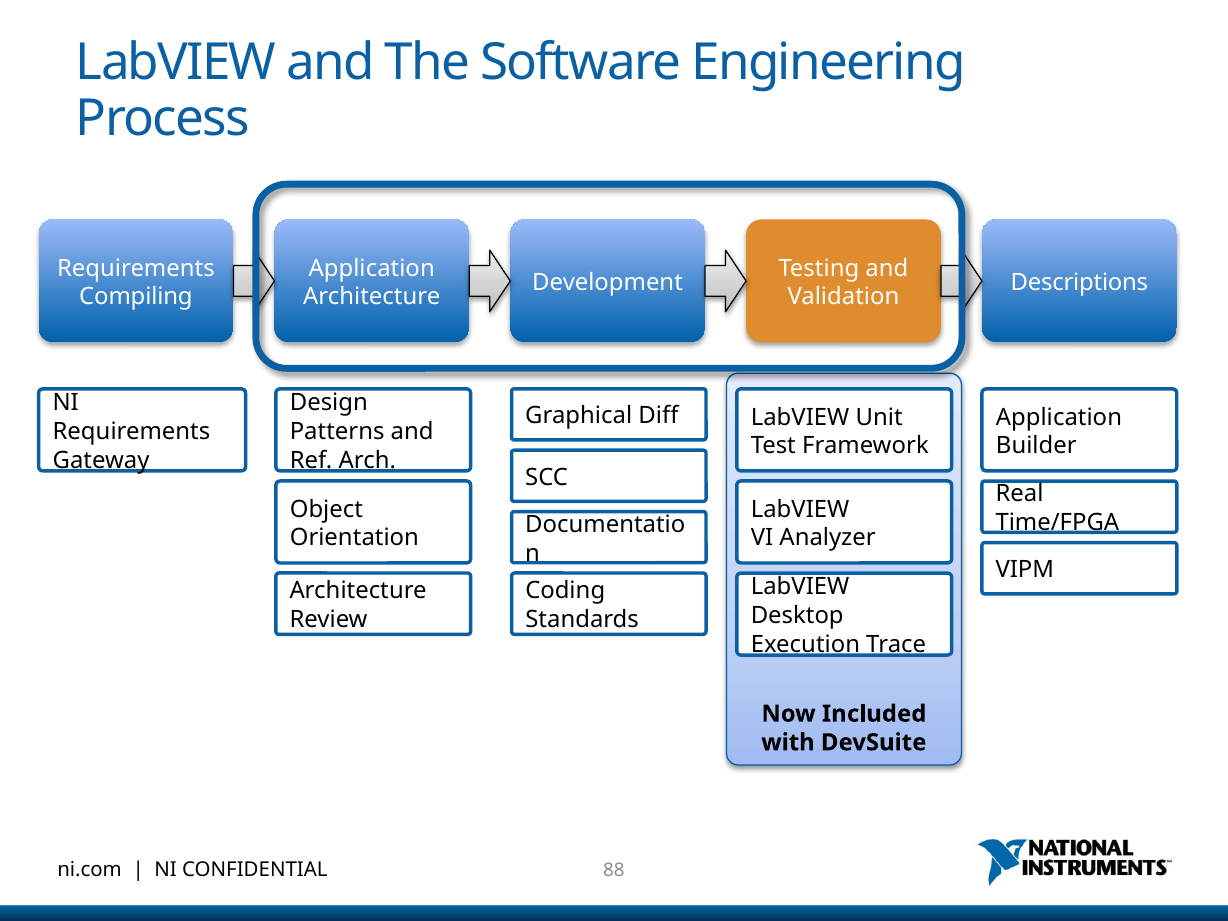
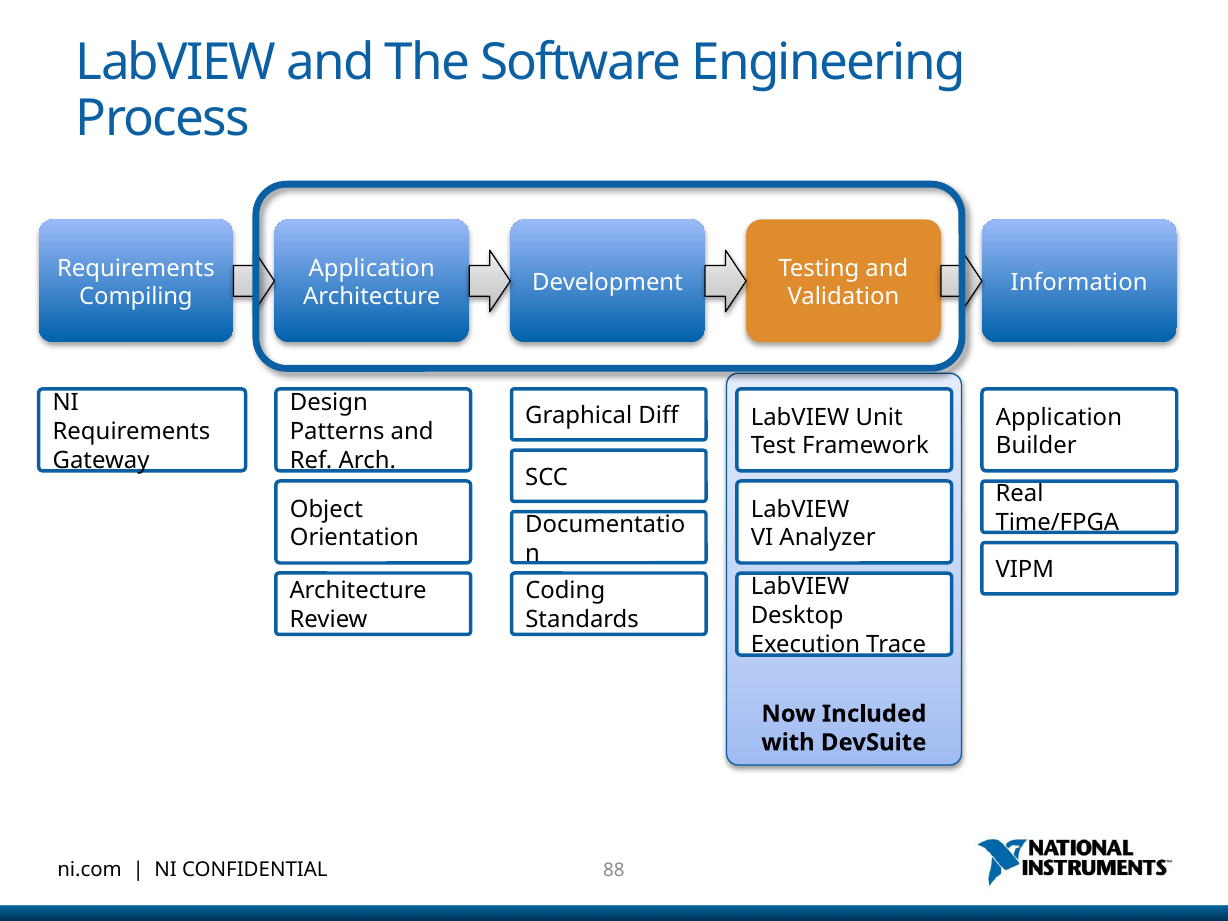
Descriptions: Descriptions -> Information
